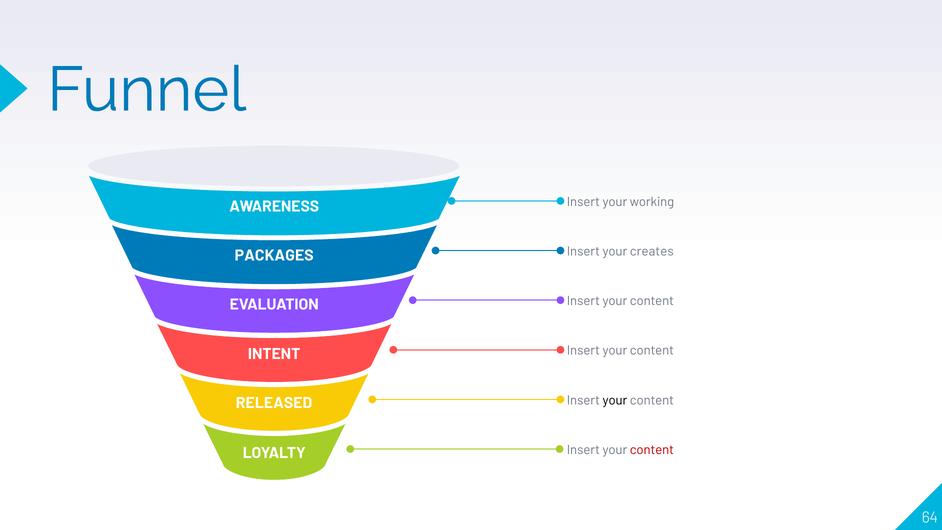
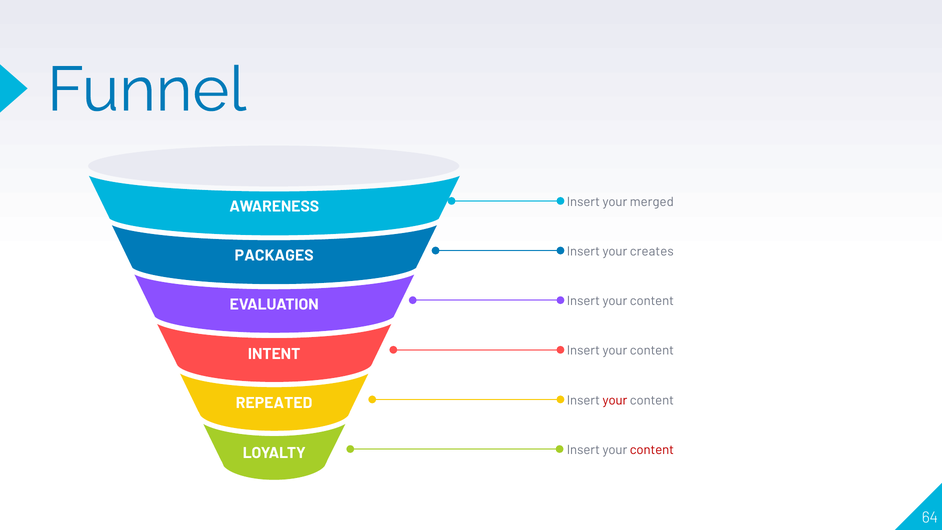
working: working -> merged
your at (615, 400) colour: black -> red
RELEASED: RELEASED -> REPEATED
